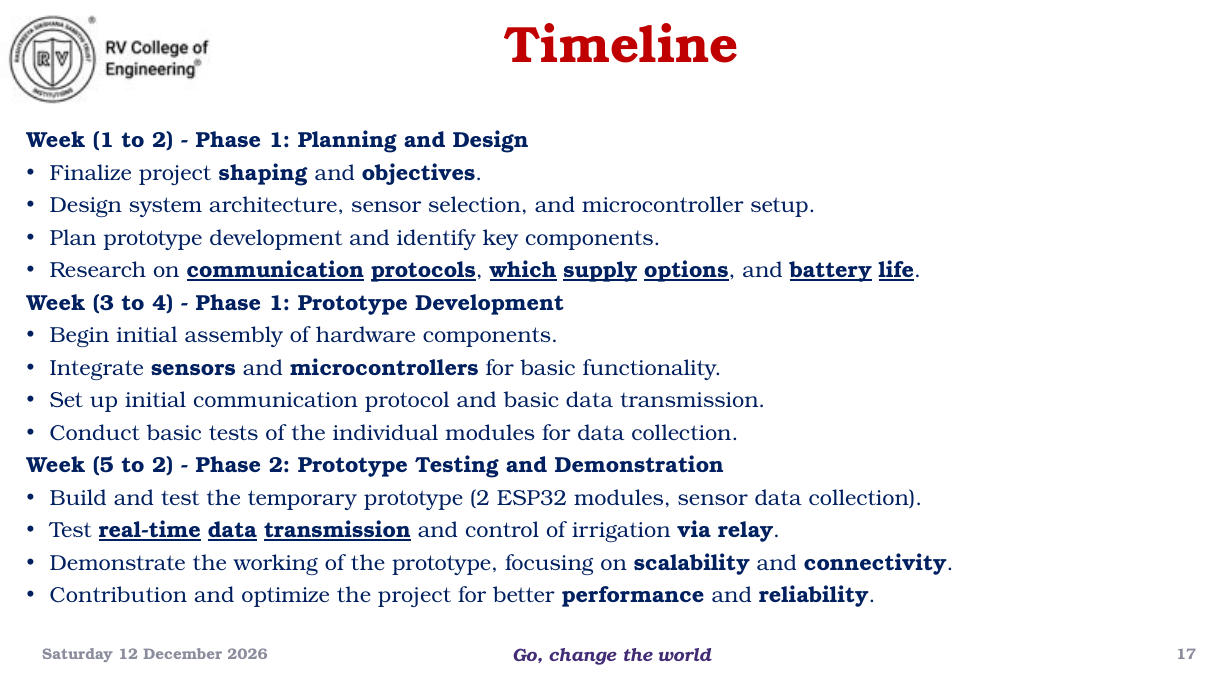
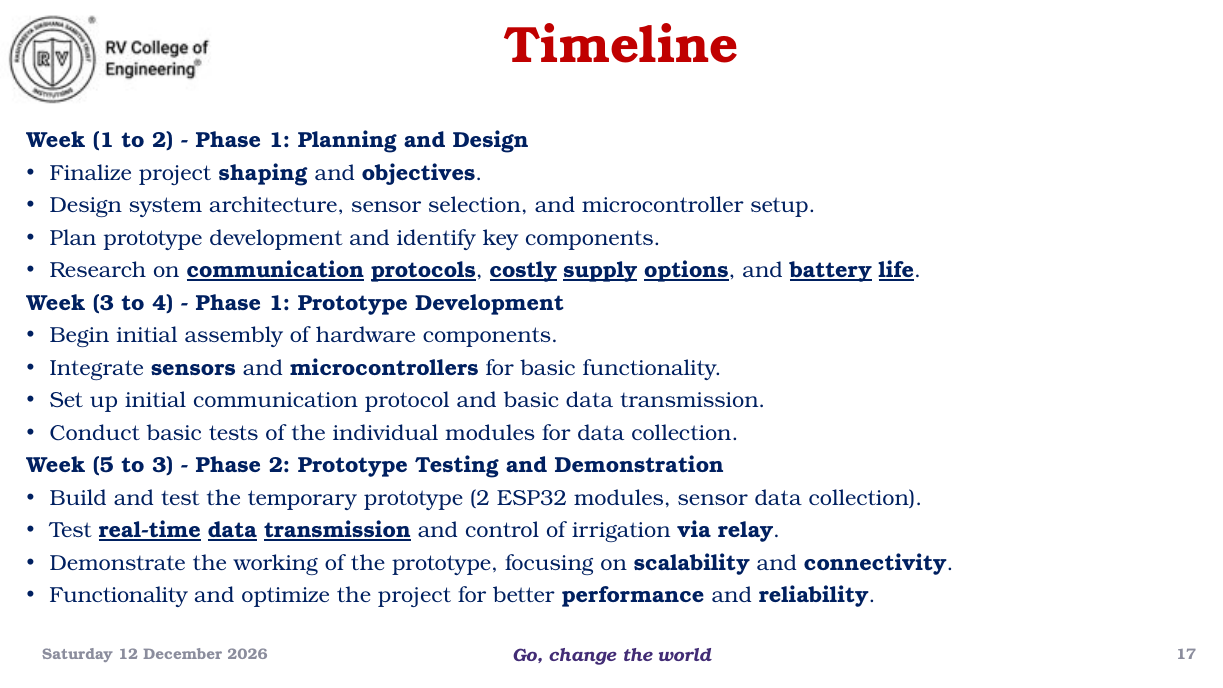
which: which -> costly
5 to 2: 2 -> 3
Contribution at (118, 596): Contribution -> Functionality
